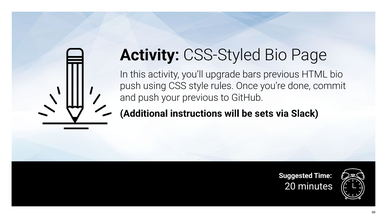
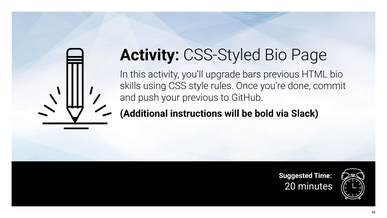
push at (130, 86): push -> skills
sets: sets -> bold
